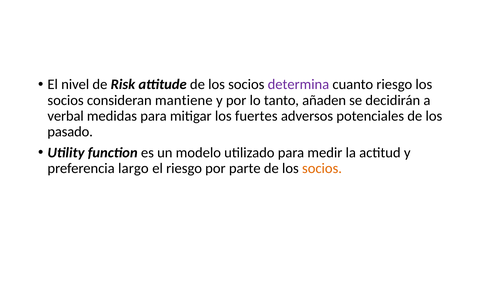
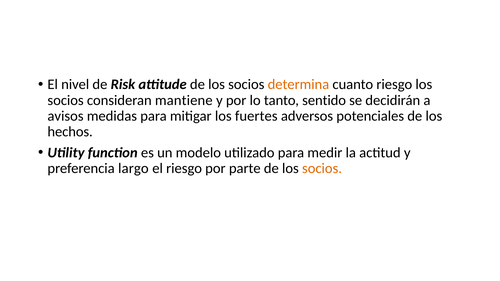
determina colour: purple -> orange
añaden: añaden -> sentido
verbal: verbal -> avisos
pasado: pasado -> hechos
